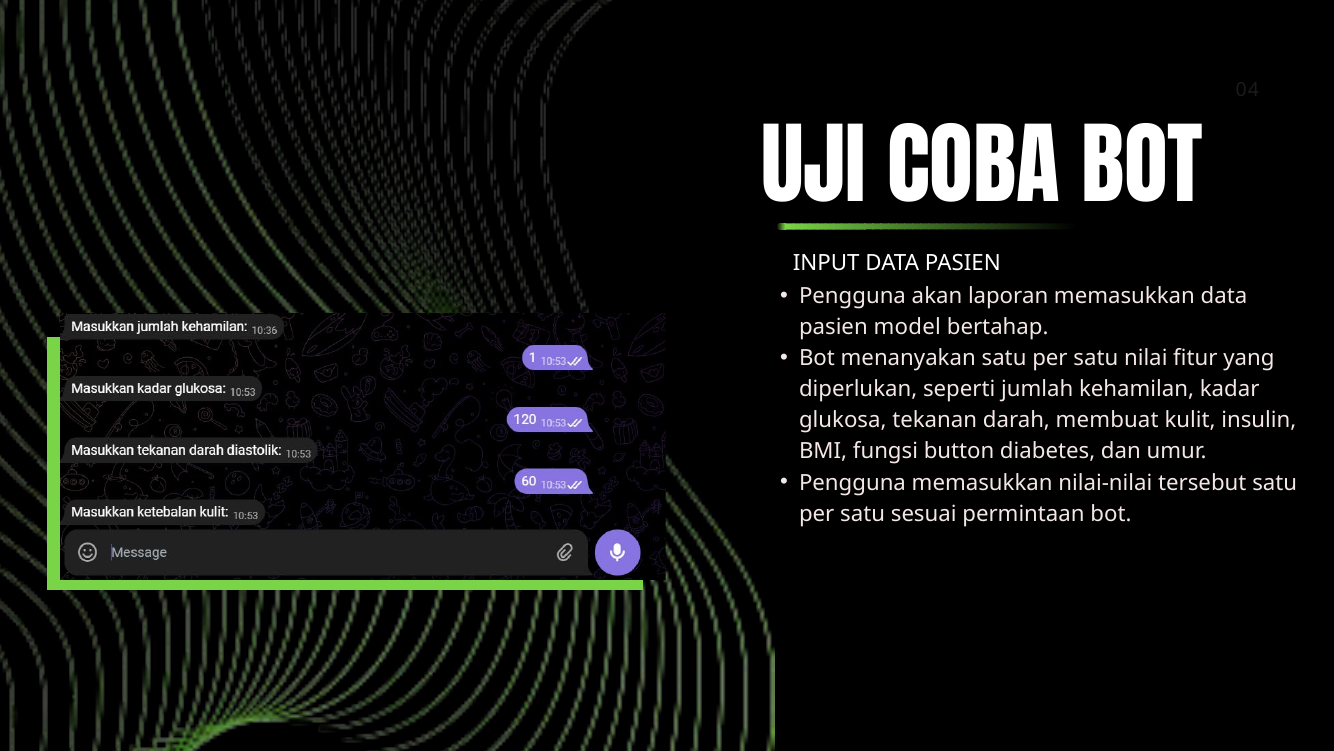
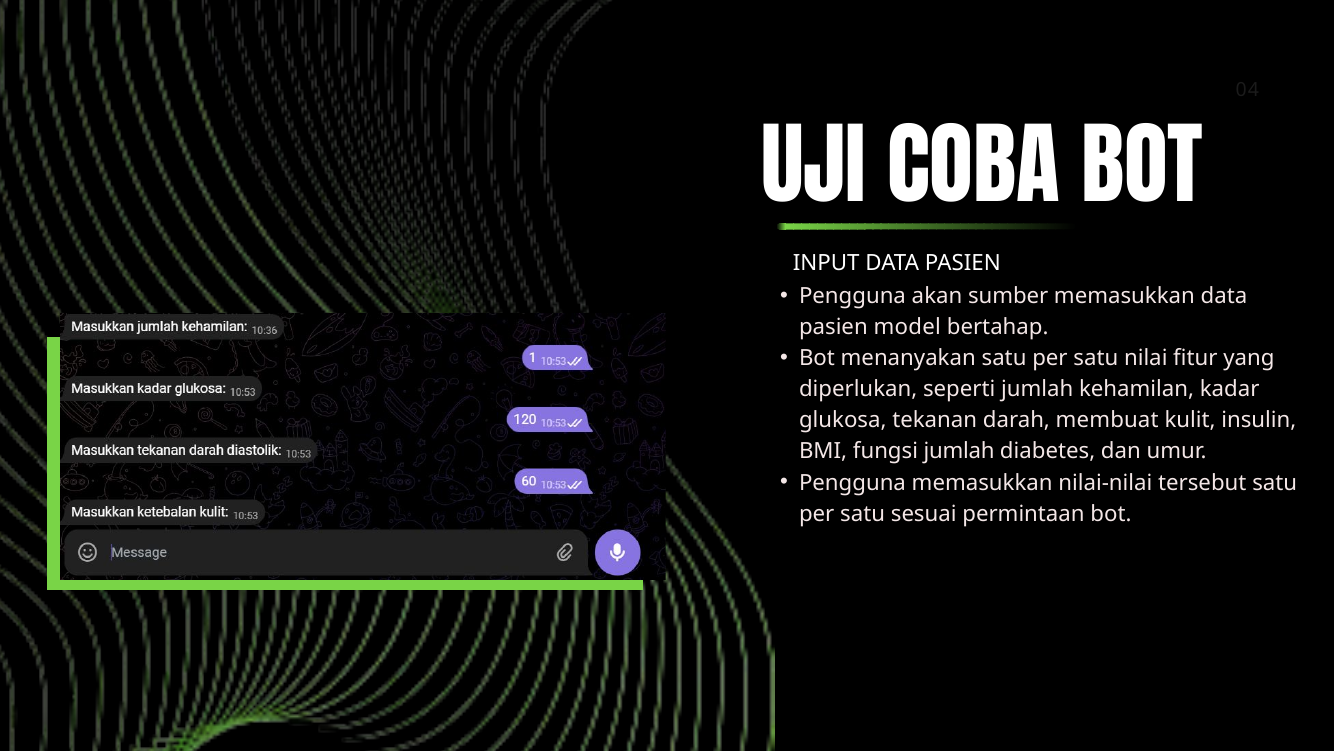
laporan: laporan -> sumber
fungsi button: button -> jumlah
